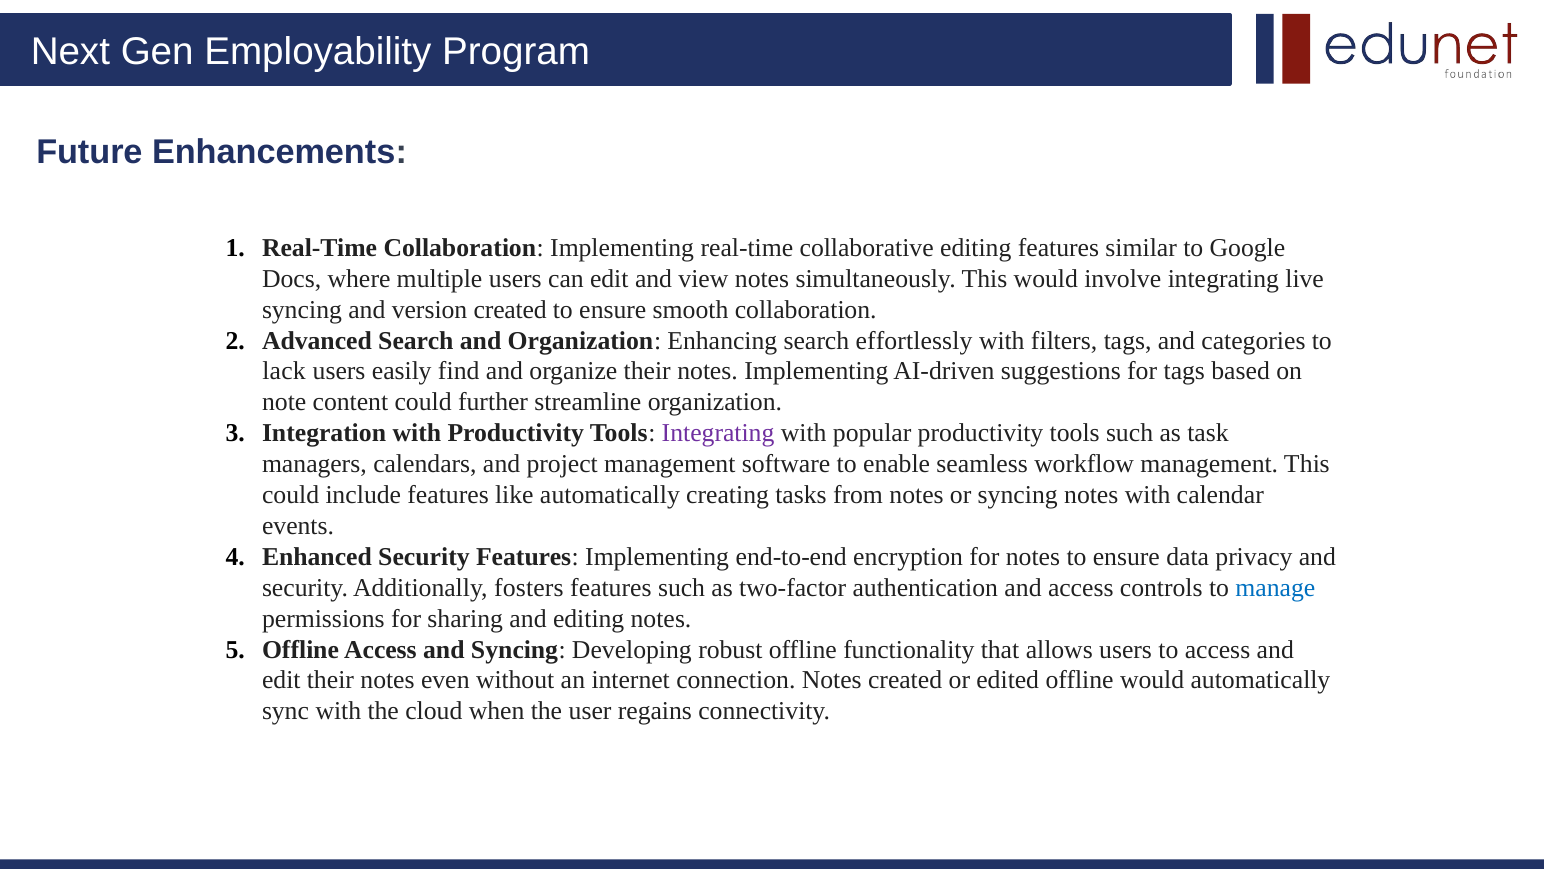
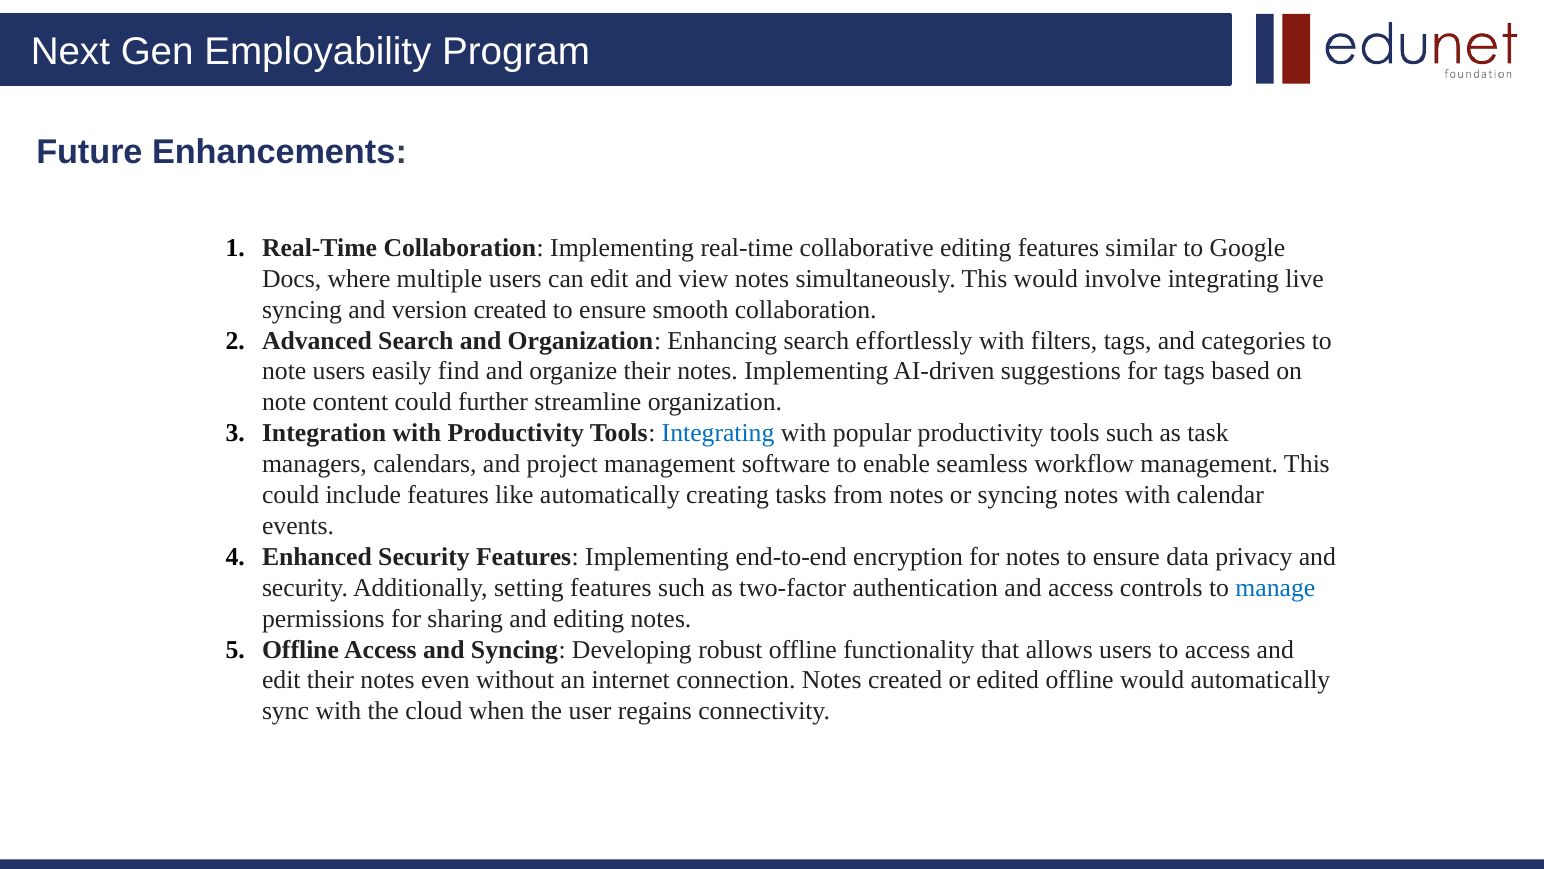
lack at (284, 371): lack -> note
Integrating at (718, 433) colour: purple -> blue
fosters: fosters -> setting
